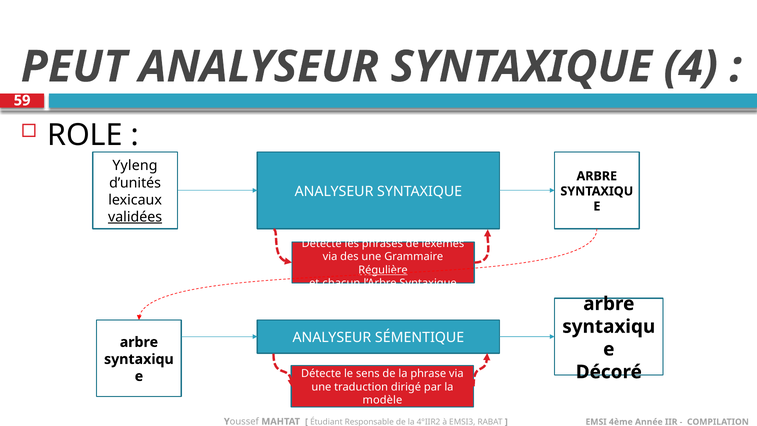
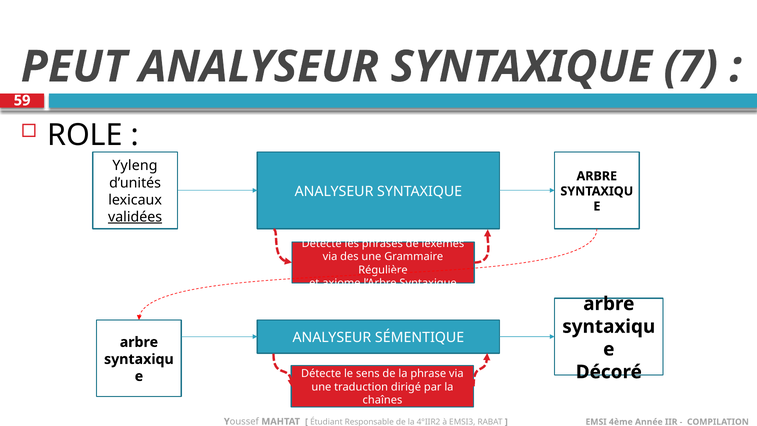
4: 4 -> 7
Régulière underline: present -> none
chacun: chacun -> axiome
modèle: modèle -> chaînes
